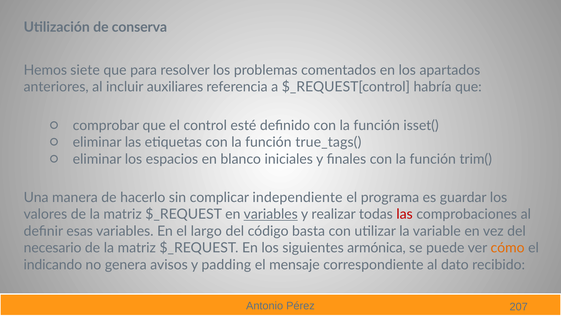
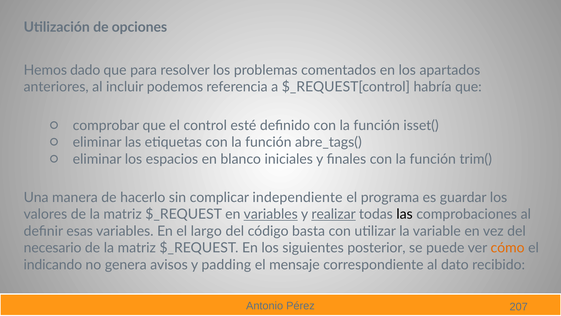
conserva: conserva -> opciones
siete: siete -> dado
auxiliares: auxiliares -> podemos
true_tags(: true_tags( -> abre_tags(
realizar underline: none -> present
las at (405, 214) colour: red -> black
armónica: armónica -> posterior
